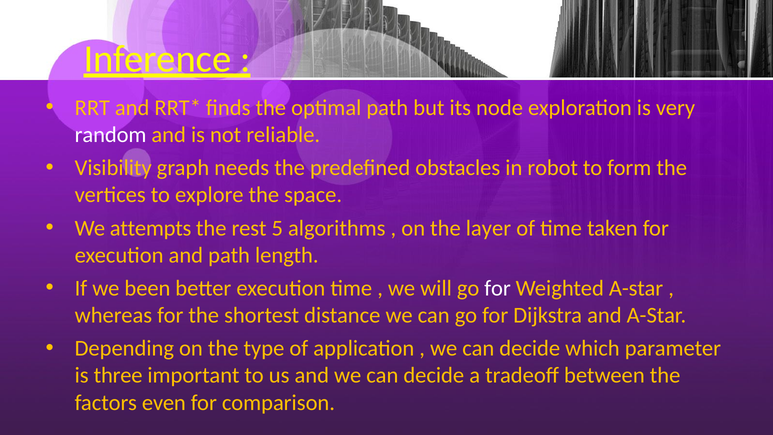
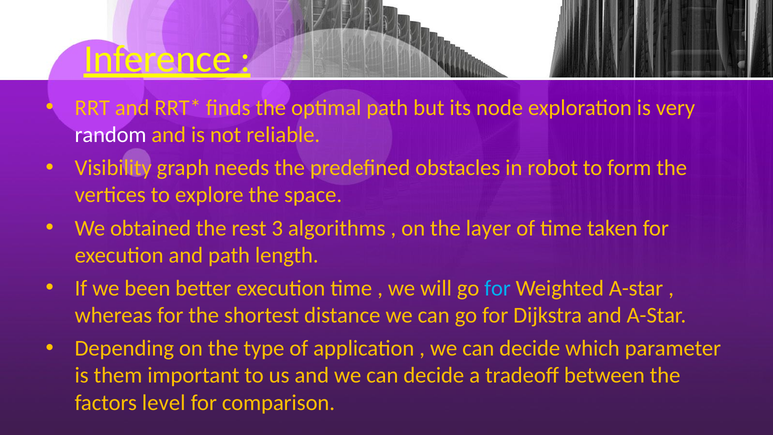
attempts: attempts -> obtained
5: 5 -> 3
for at (498, 288) colour: white -> light blue
three: three -> them
even: even -> level
